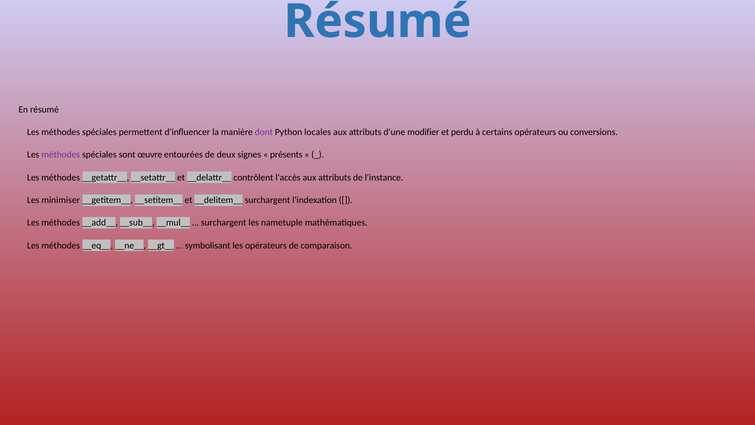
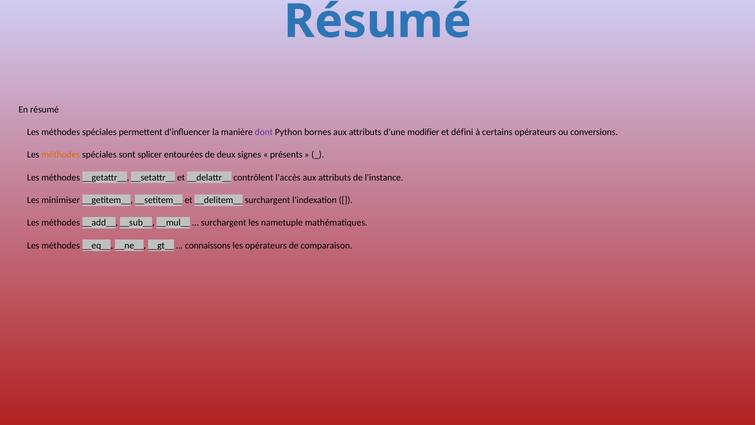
locales: locales -> bornes
perdu: perdu -> défini
méthodes at (61, 155) colour: purple -> orange
œuvre: œuvre -> splicer
symbolisant: symbolisant -> connaissons
